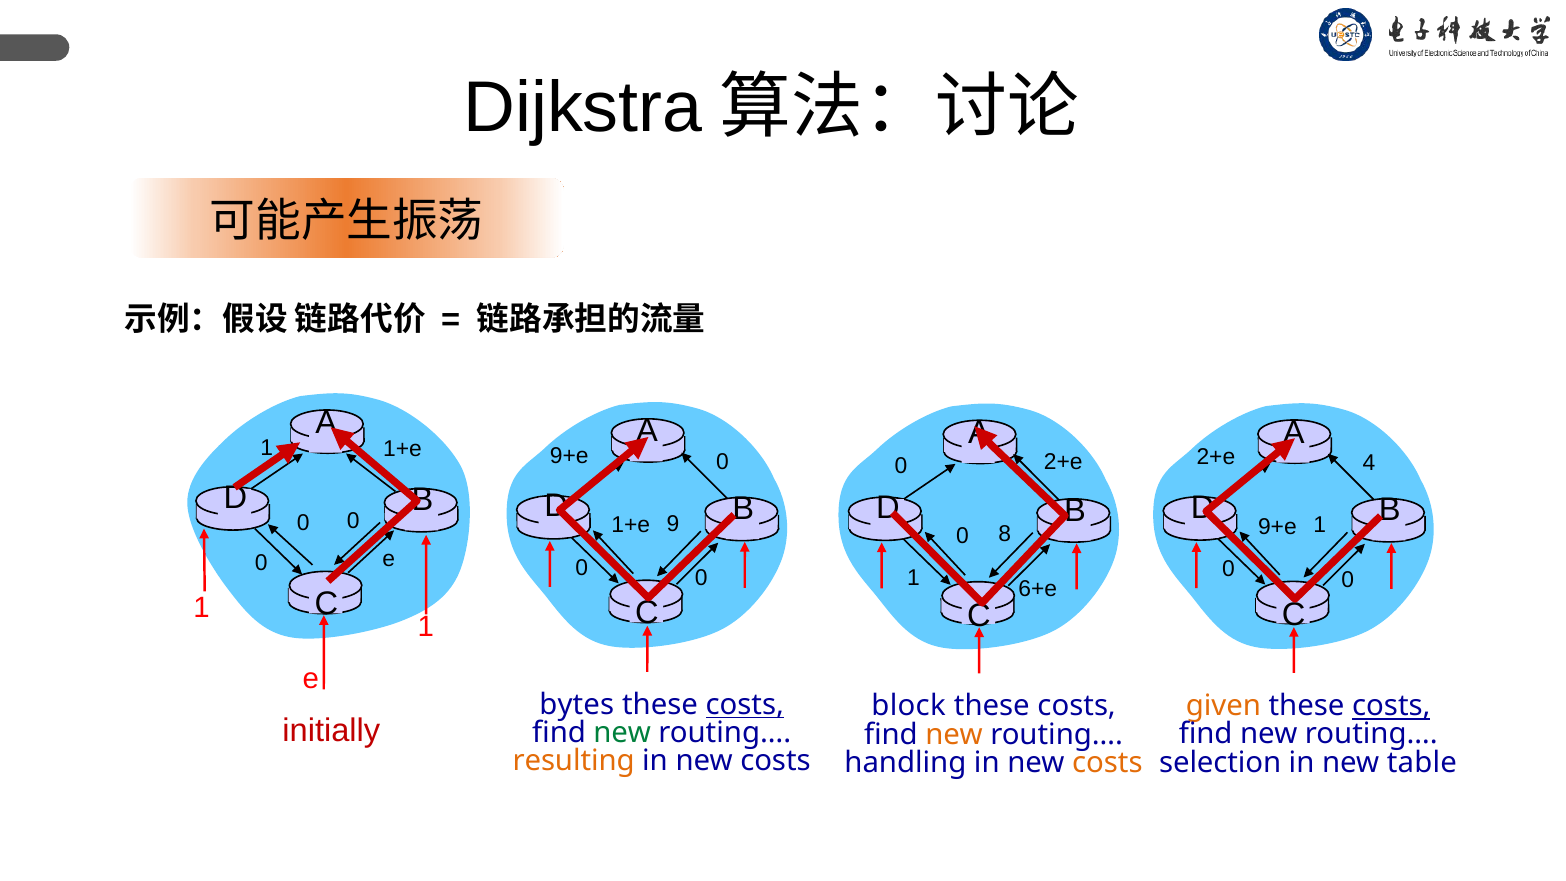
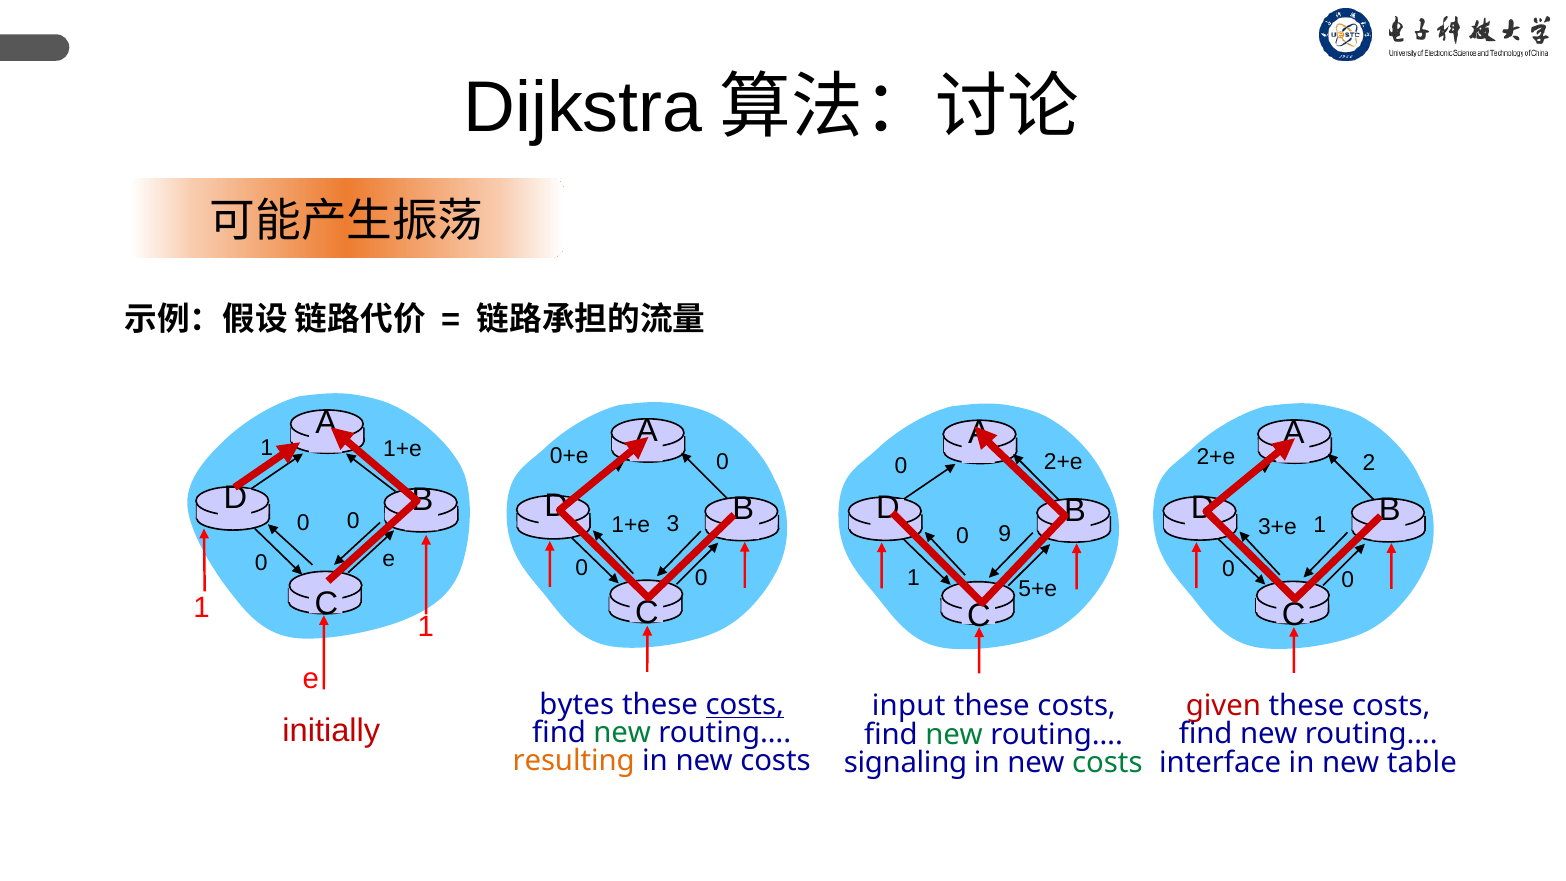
9+e at (569, 455): 9+e -> 0+e
4: 4 -> 2
9: 9 -> 3
9+e at (1277, 526): 9+e -> 3+e
8: 8 -> 9
6+e: 6+e -> 5+e
given colour: orange -> red
costs at (1391, 706) underline: present -> none
block: block -> input
new at (954, 734) colour: orange -> green
selection: selection -> interface
handling: handling -> signaling
costs at (1107, 763) colour: orange -> green
